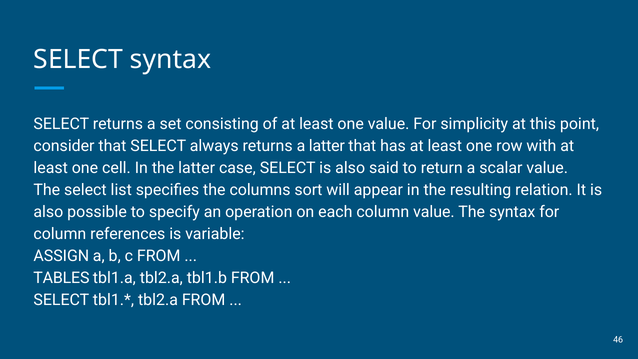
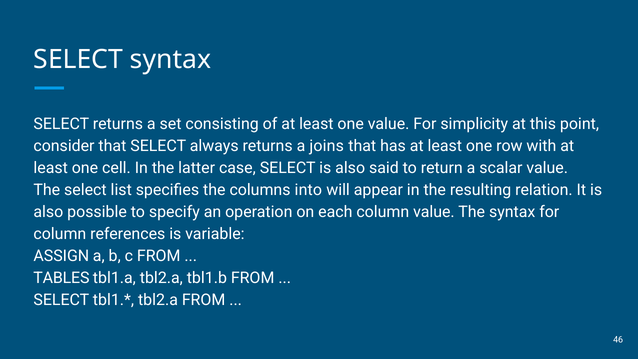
a latter: latter -> joins
sort: sort -> into
